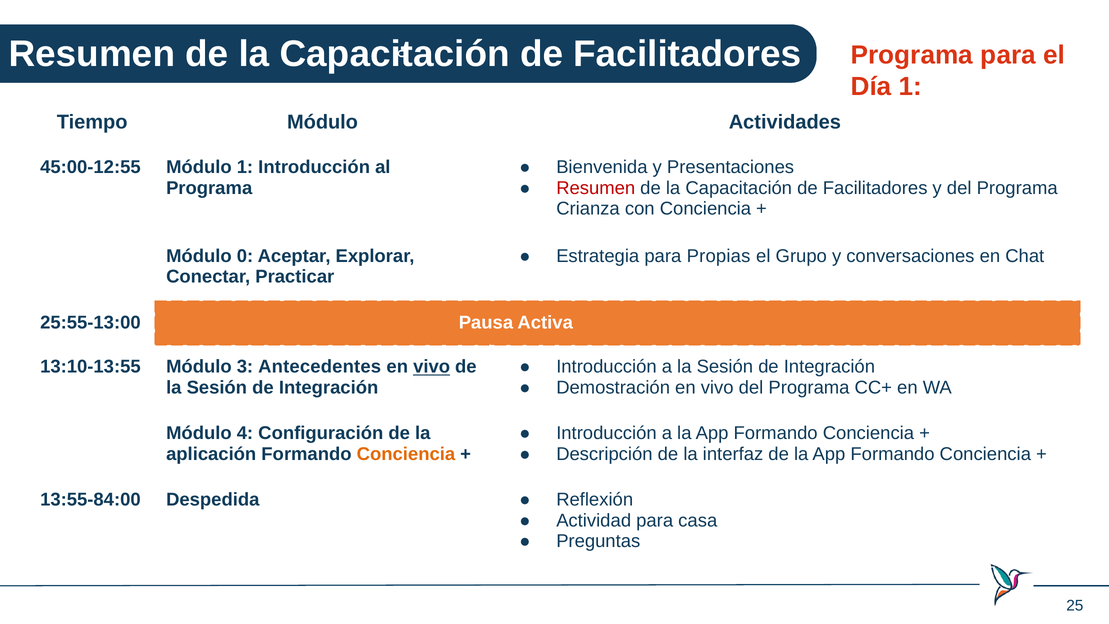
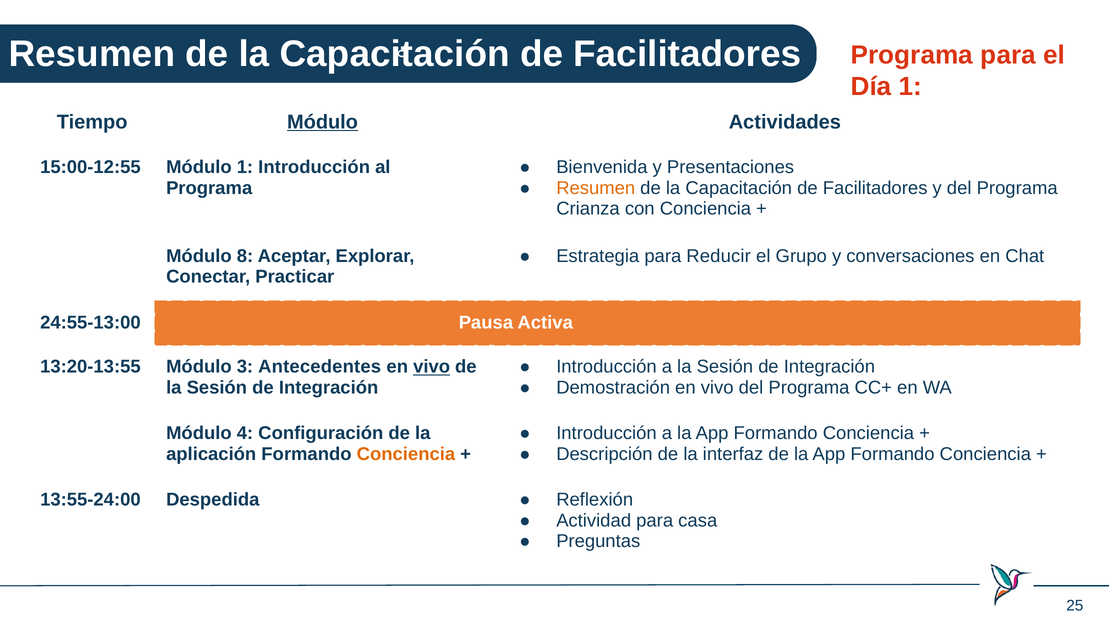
Módulo at (323, 122) underline: none -> present
45:00-12:55: 45:00-12:55 -> 15:00-12:55
Resumen at (596, 188) colour: red -> orange
Propias: Propias -> Reducir
0: 0 -> 8
25:55-13:00: 25:55-13:00 -> 24:55-13:00
13:10-13:55: 13:10-13:55 -> 13:20-13:55
13:55-84:00: 13:55-84:00 -> 13:55-24:00
